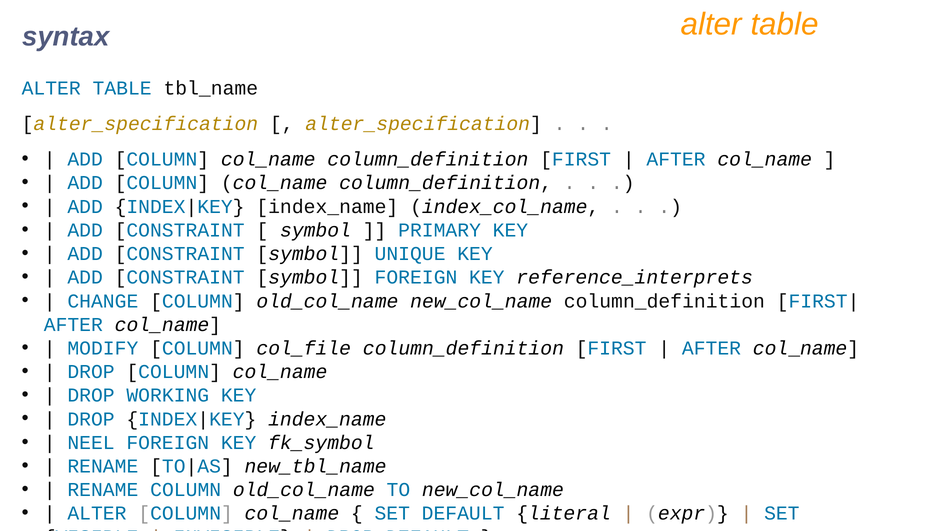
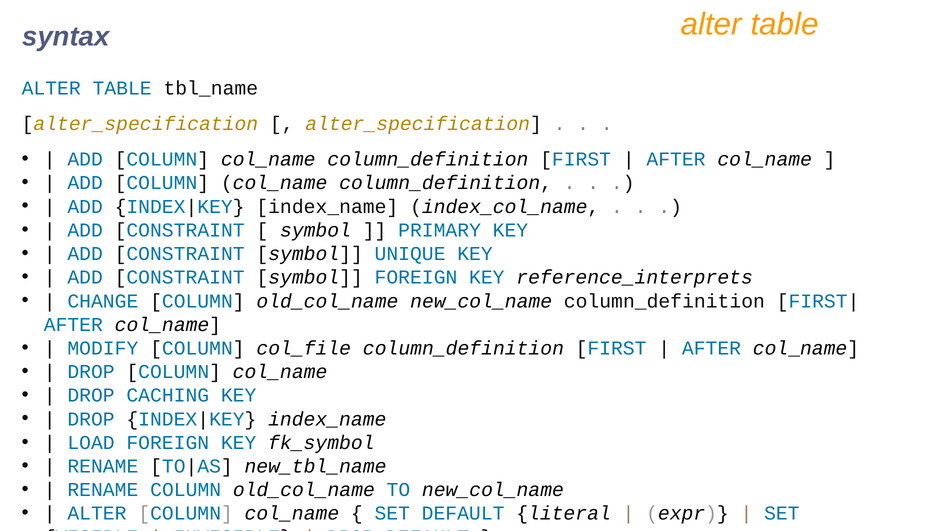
WORKING: WORKING -> CACHING
NEEL: NEEL -> LOAD
